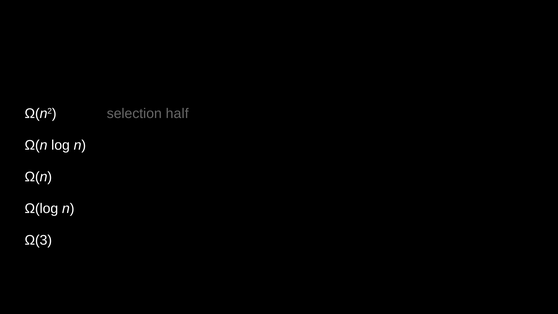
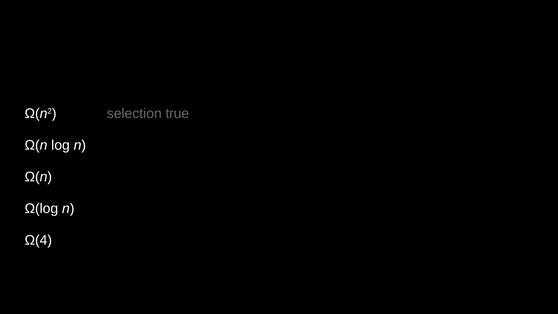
half: half -> true
Ω(3: Ω(3 -> Ω(4
